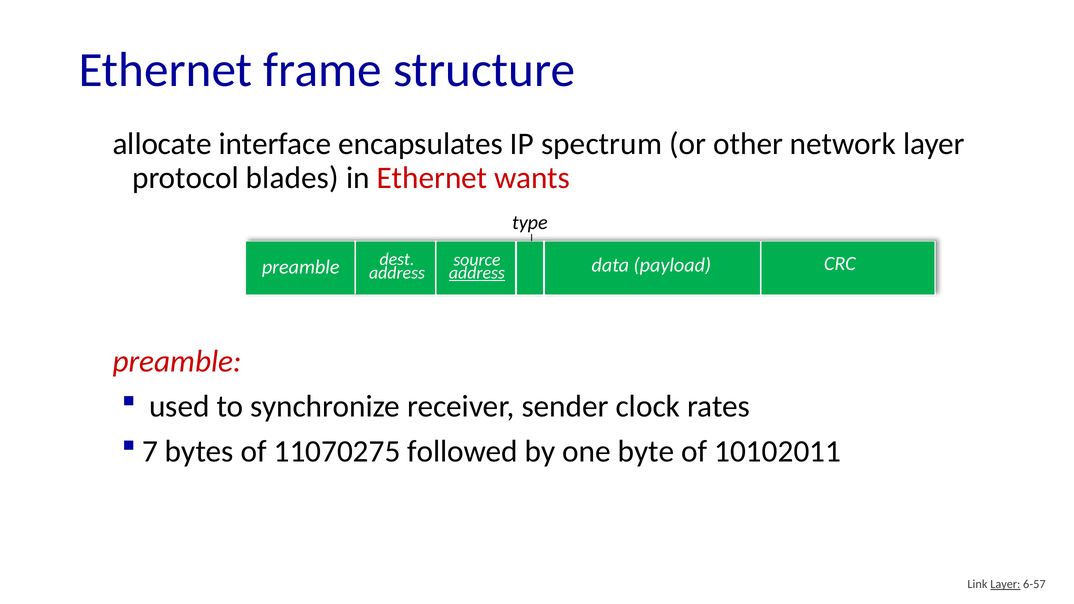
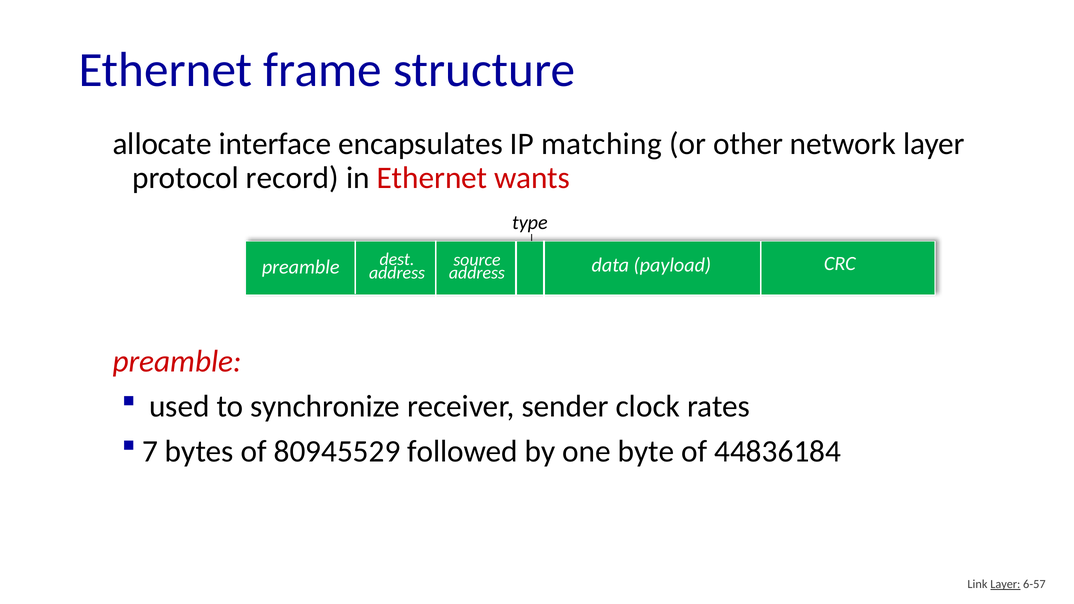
spectrum: spectrum -> matching
blades: blades -> record
address at (477, 273) underline: present -> none
11070275: 11070275 -> 80945529
10102011: 10102011 -> 44836184
